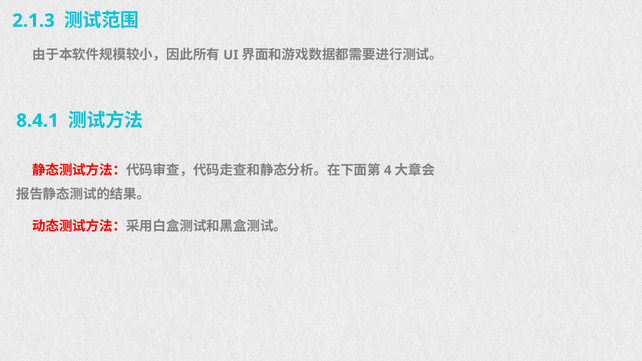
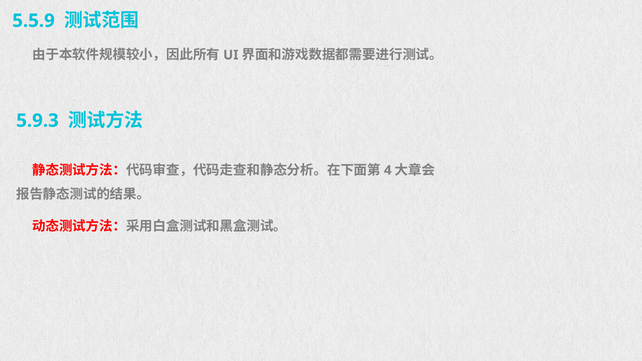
2.1.3: 2.1.3 -> 5.5.9
8.4.1: 8.4.1 -> 5.9.3
